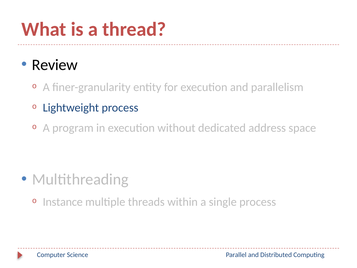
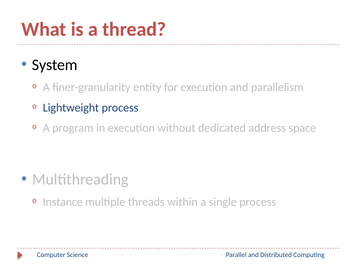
Review: Review -> System
